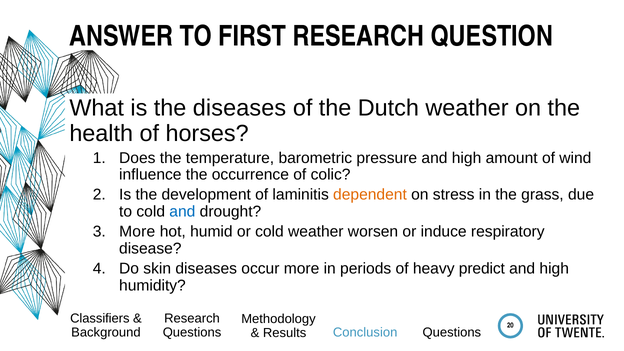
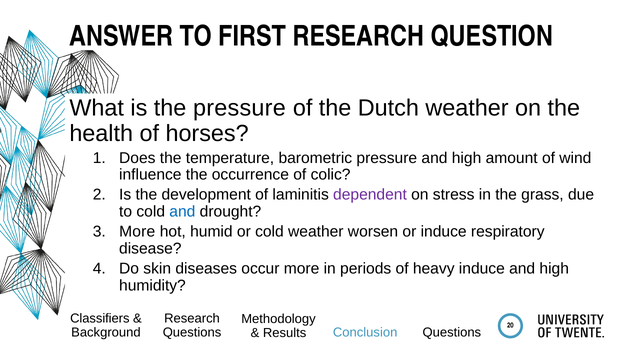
the diseases: diseases -> pressure
dependent colour: orange -> purple
heavy predict: predict -> induce
